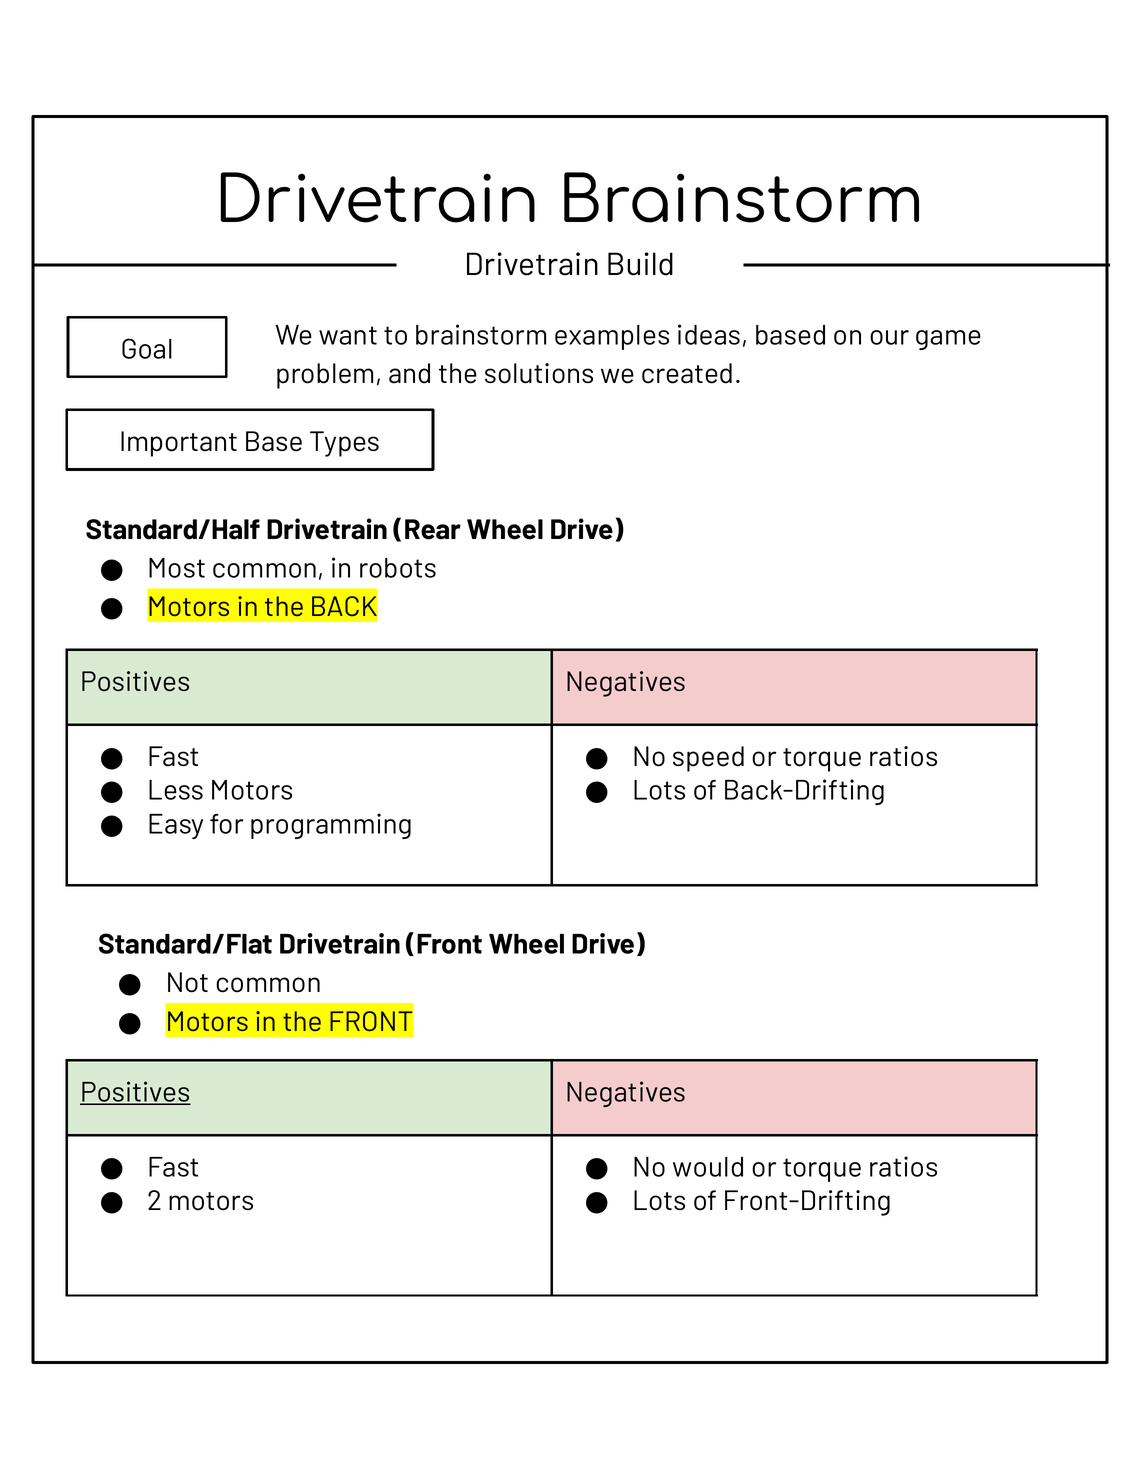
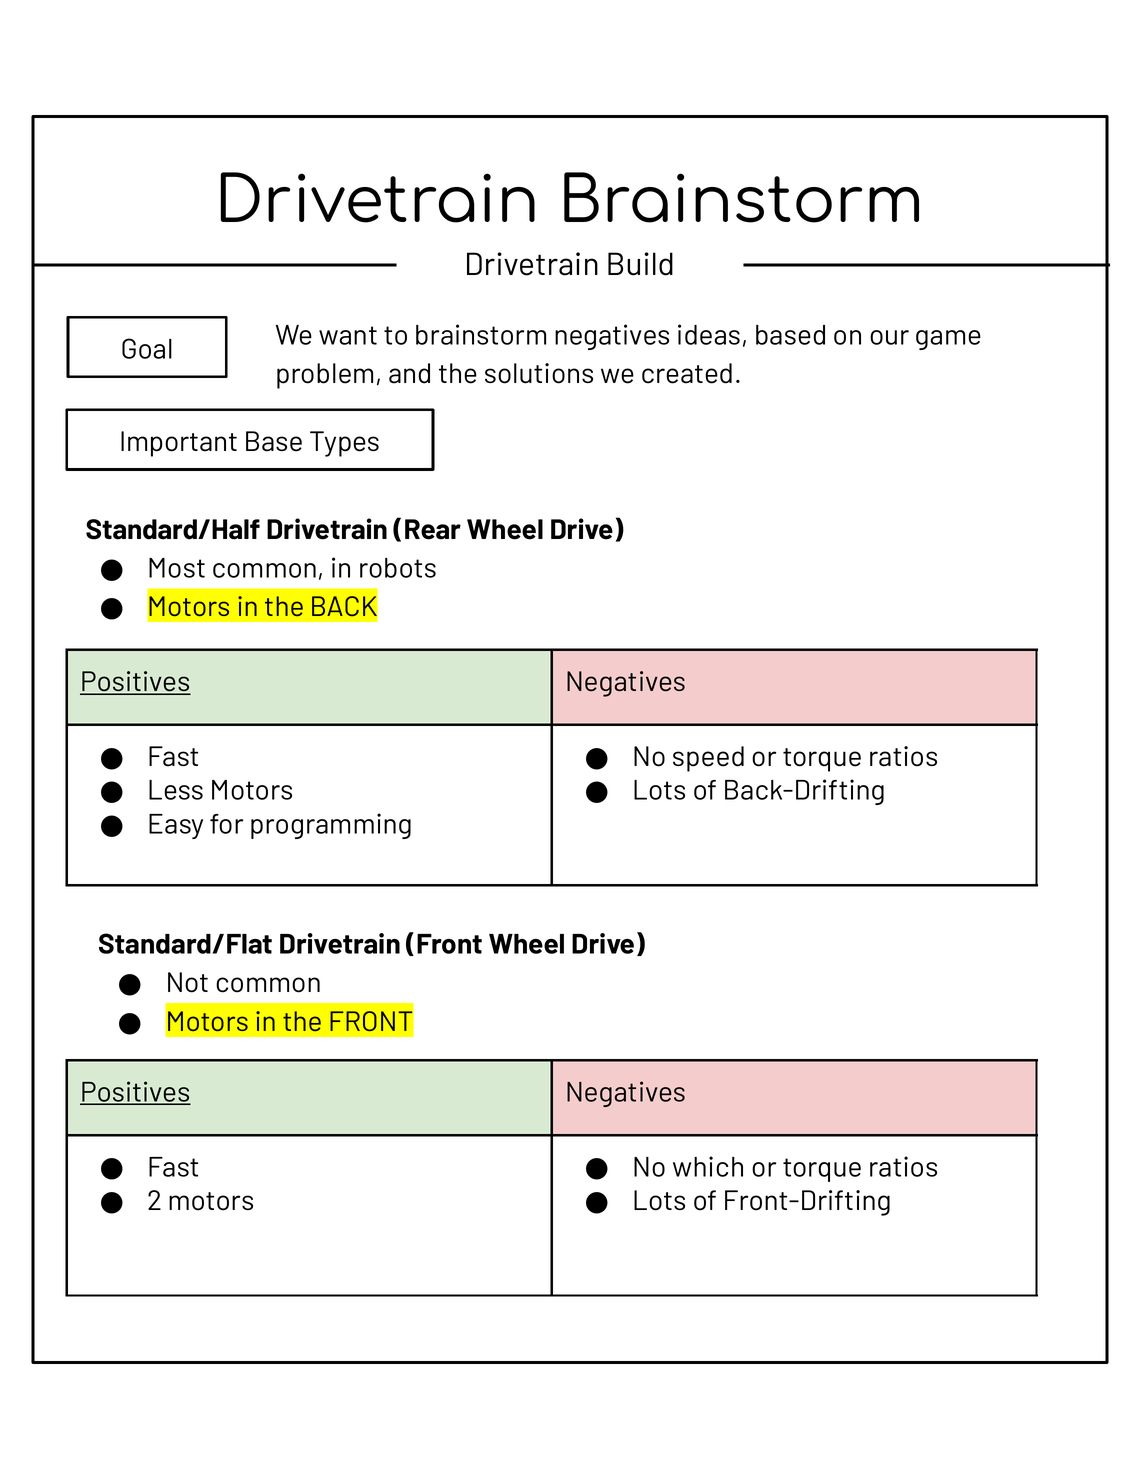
brainstorm examples: examples -> negatives
Positives at (135, 682) underline: none -> present
would: would -> which
